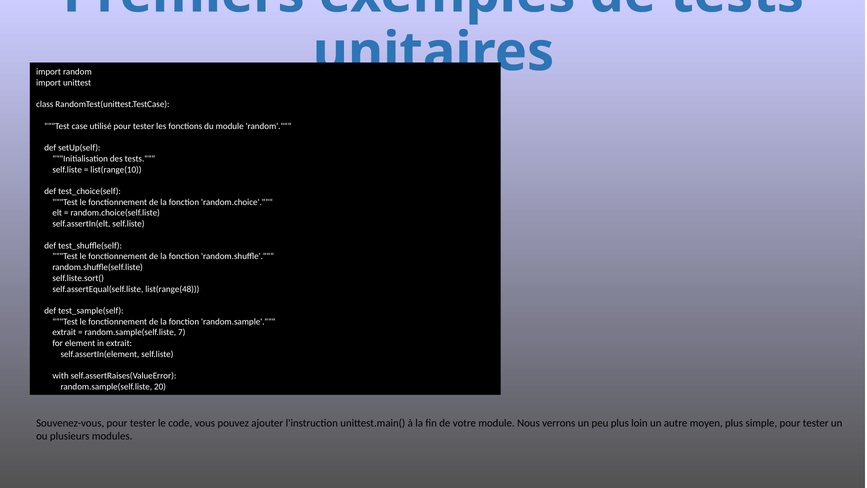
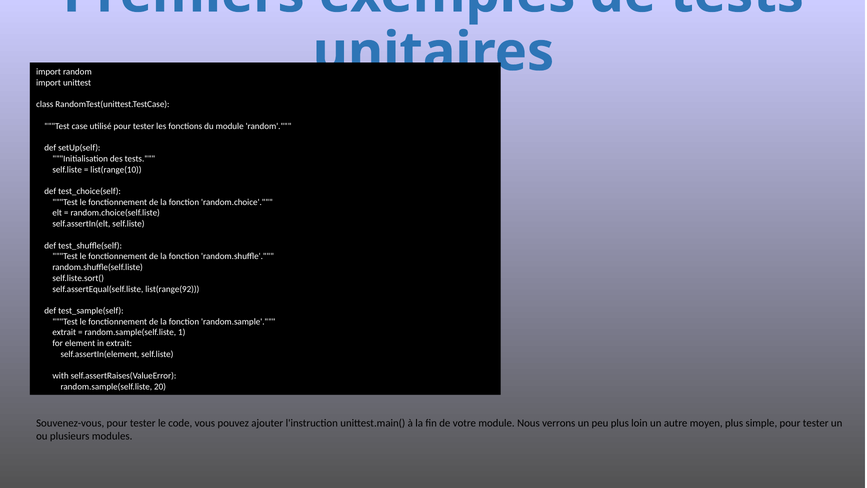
list(range(48: list(range(48 -> list(range(92
7: 7 -> 1
